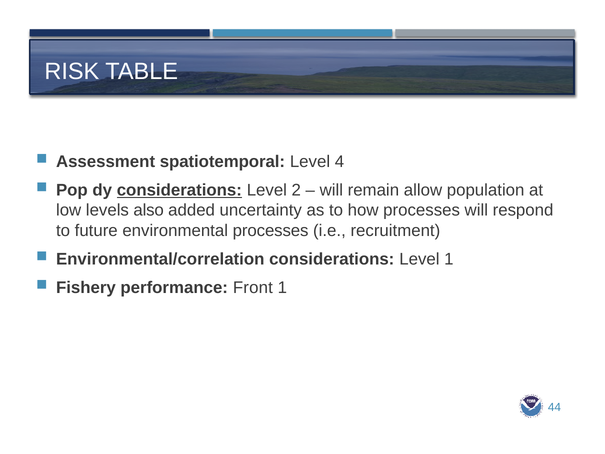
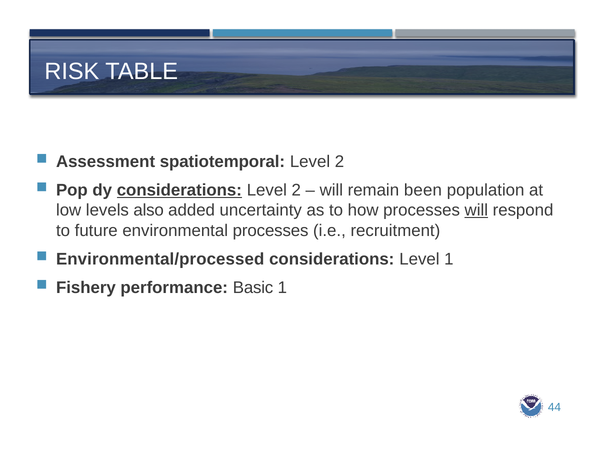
4 at (339, 161): 4 -> 2
allow: allow -> been
will at (476, 210) underline: none -> present
Environmental/correlation: Environmental/correlation -> Environmental/processed
Front: Front -> Basic
